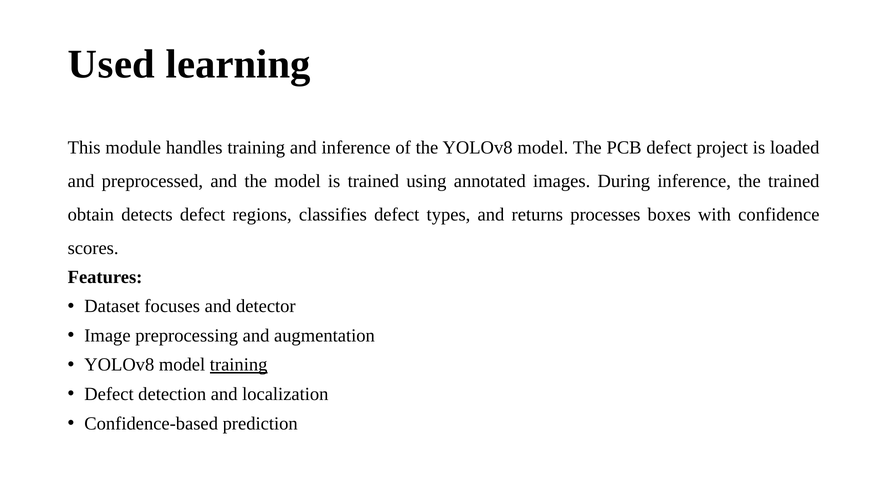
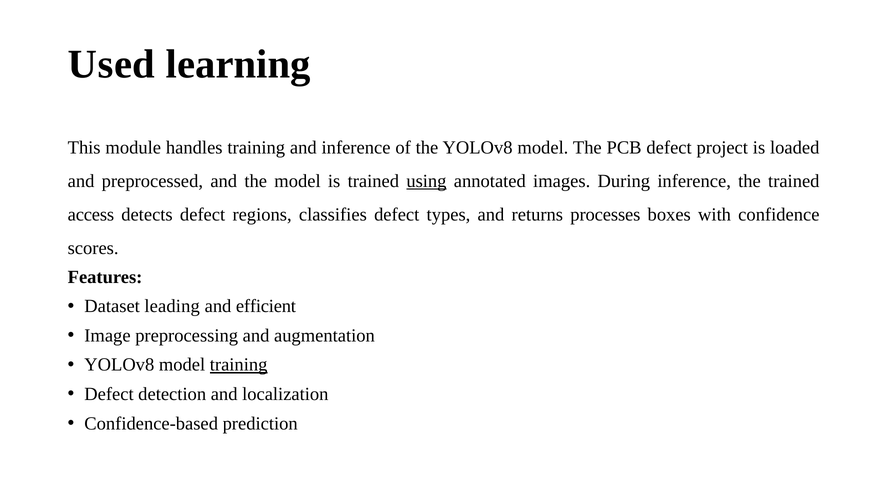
using underline: none -> present
obtain: obtain -> access
focuses: focuses -> leading
detector: detector -> efficient
